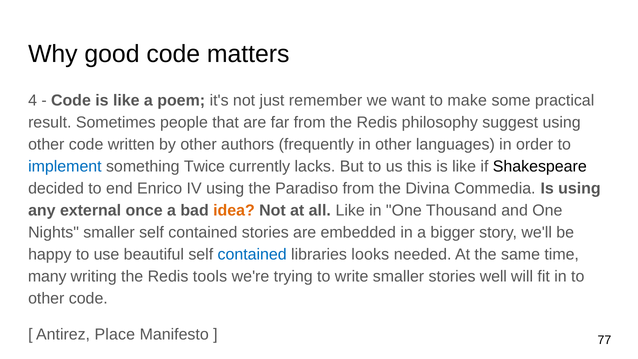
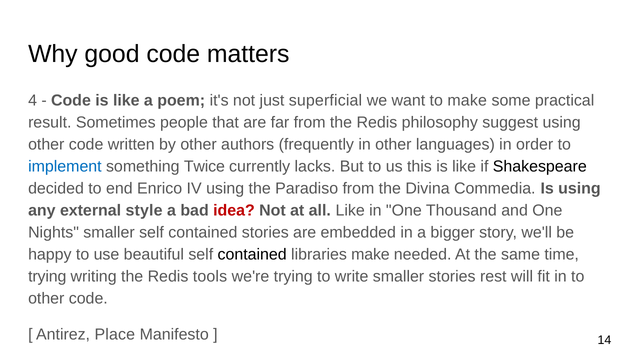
remember: remember -> superficial
once: once -> style
idea colour: orange -> red
contained at (252, 254) colour: blue -> black
libraries looks: looks -> make
many at (47, 276): many -> trying
well: well -> rest
77: 77 -> 14
